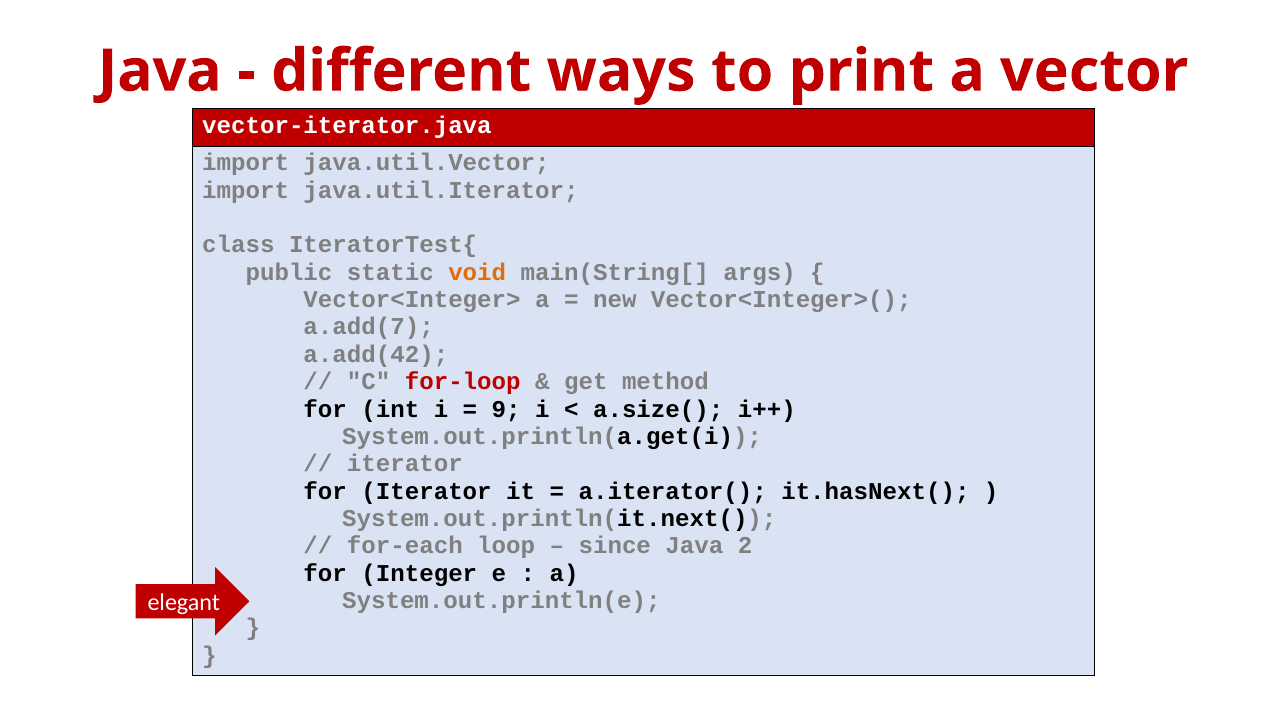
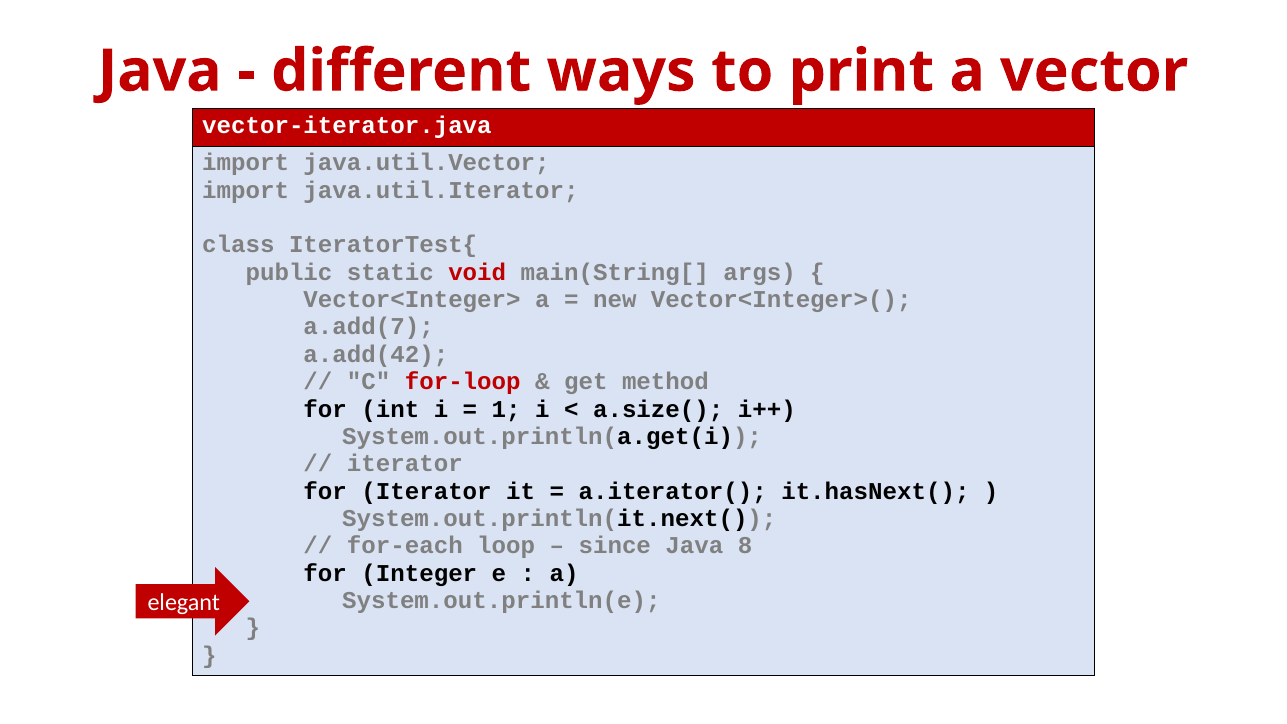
void colour: orange -> red
9: 9 -> 1
2: 2 -> 8
